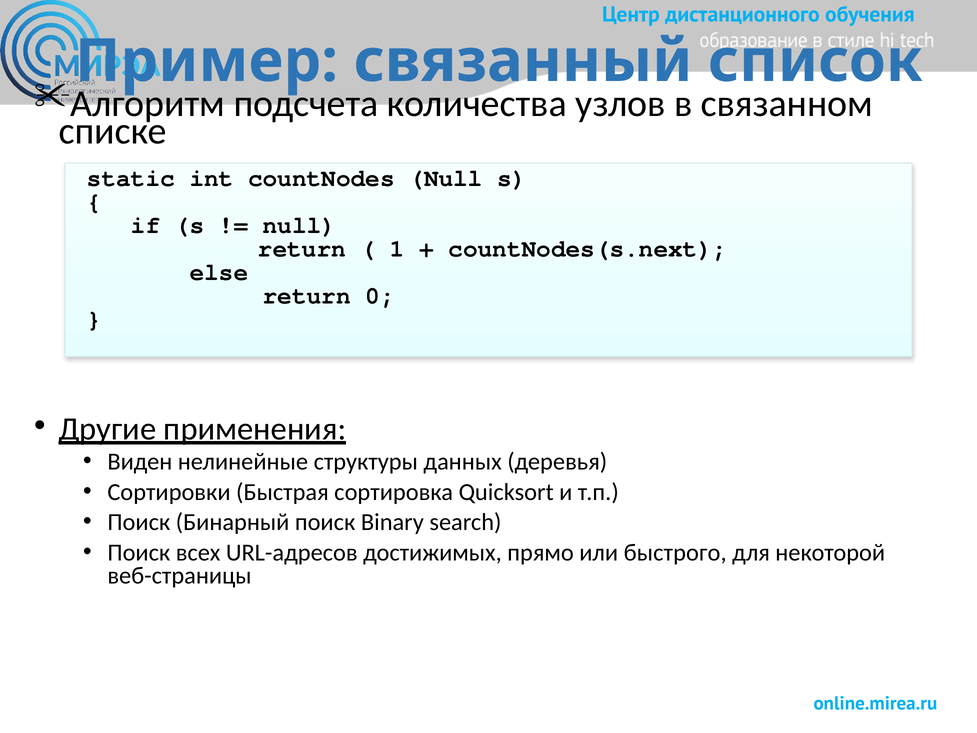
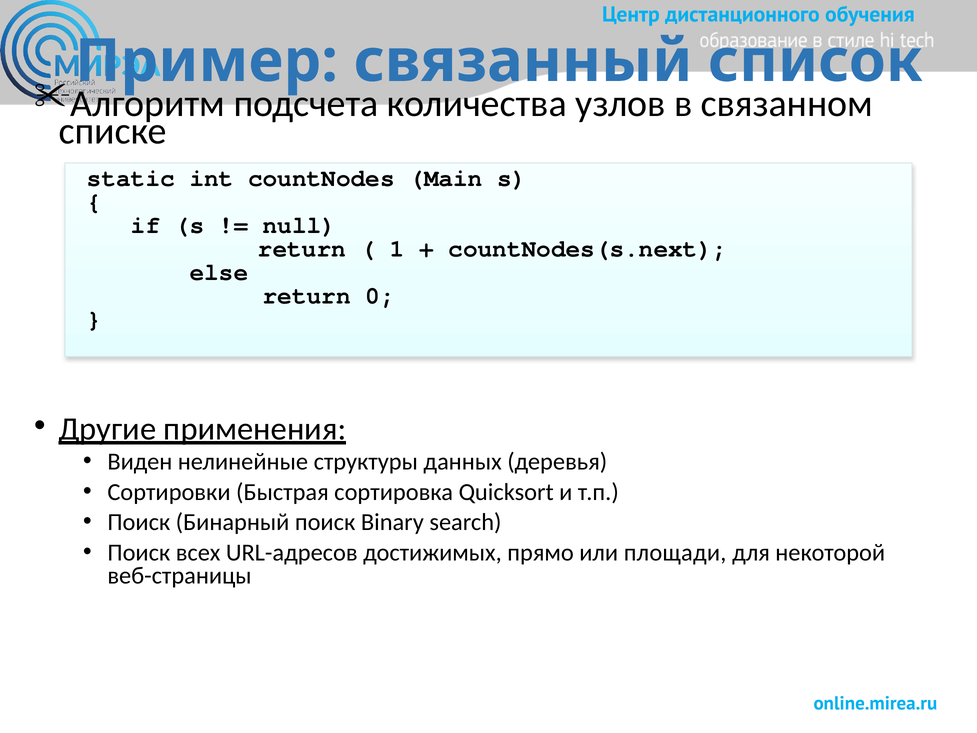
countNodes Null: Null -> Main
быстрого: быстрого -> площади
